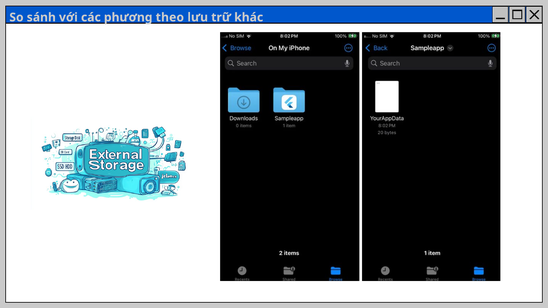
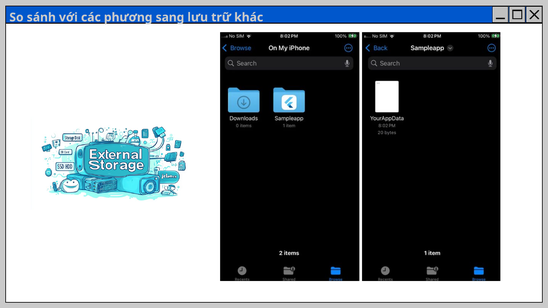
theo: theo -> sang
